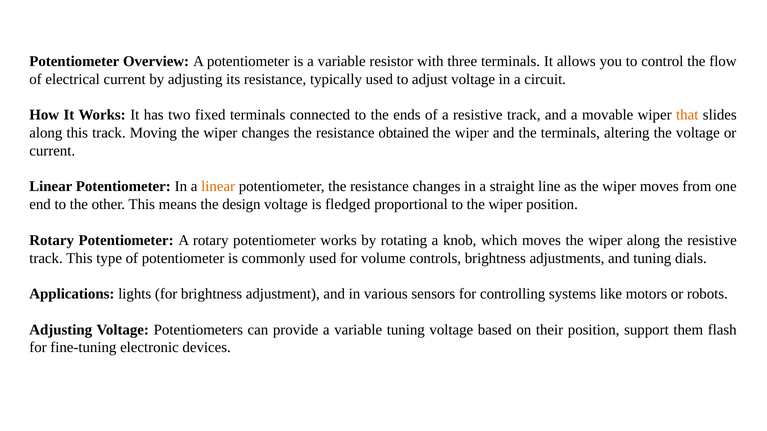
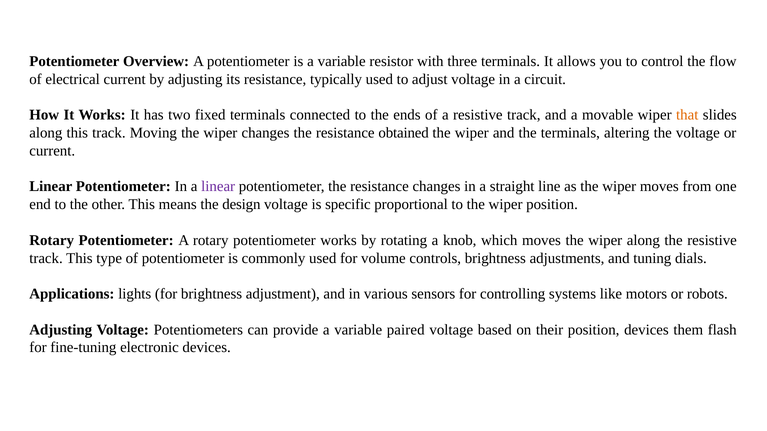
linear at (218, 187) colour: orange -> purple
fledged: fledged -> specific
variable tuning: tuning -> paired
position support: support -> devices
